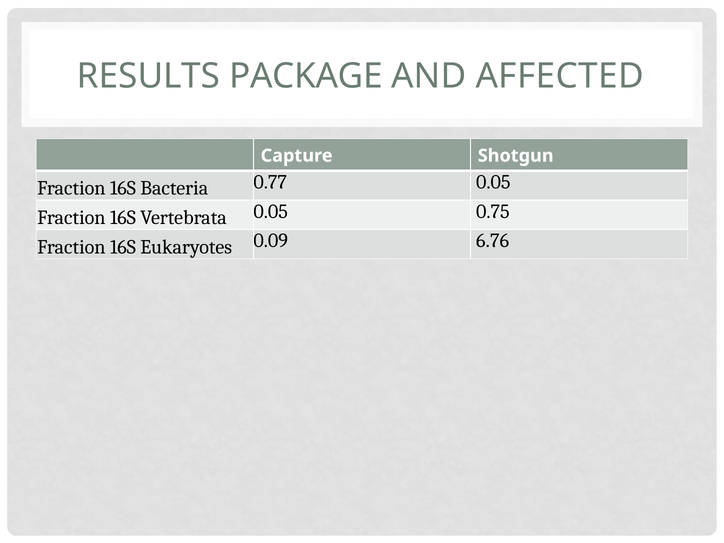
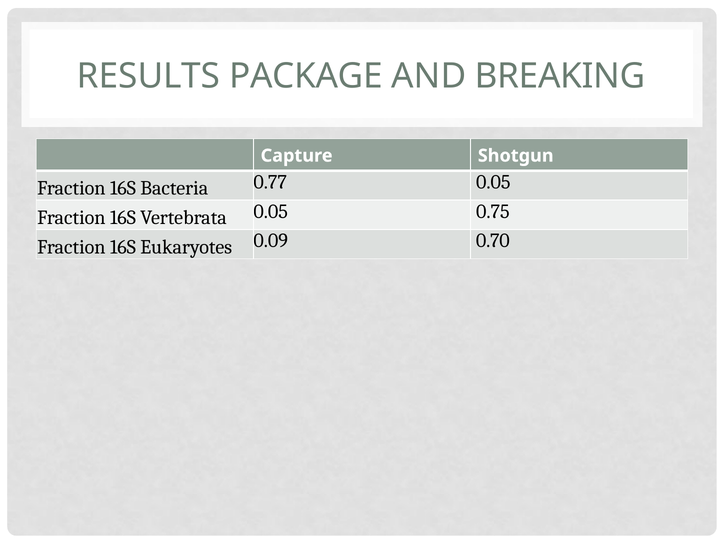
AFFECTED: AFFECTED -> BREAKING
6.76: 6.76 -> 0.70
